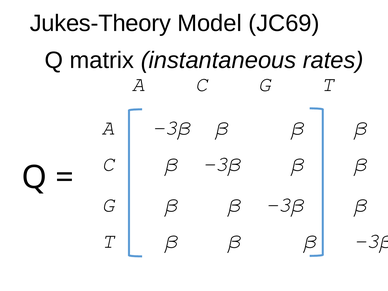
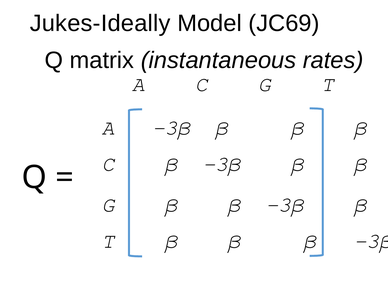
Jukes-Theory: Jukes-Theory -> Jukes-Ideally
